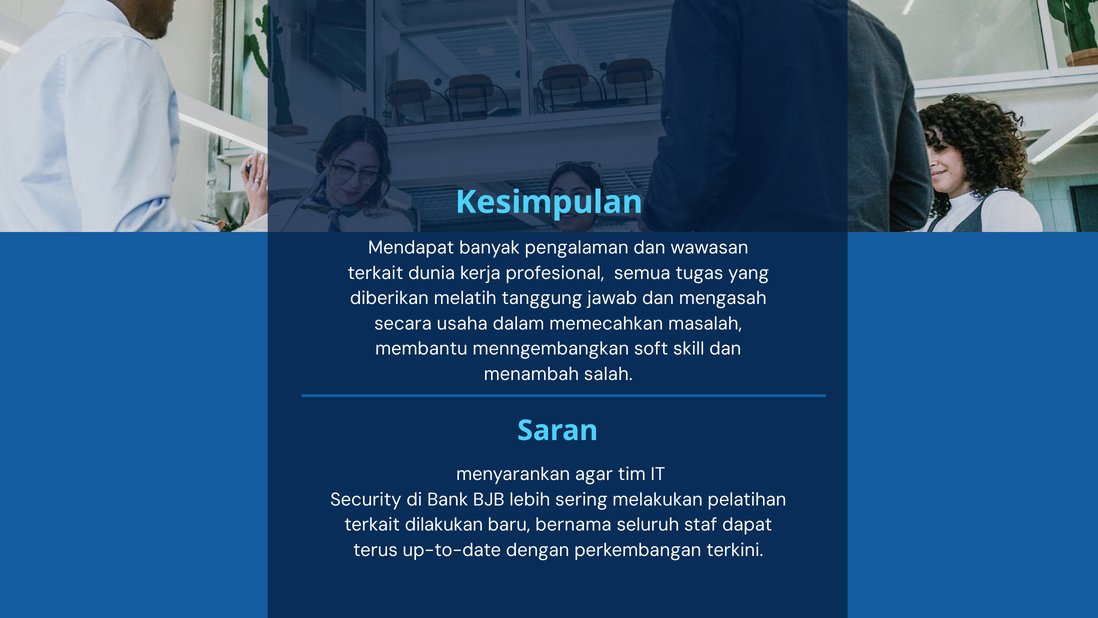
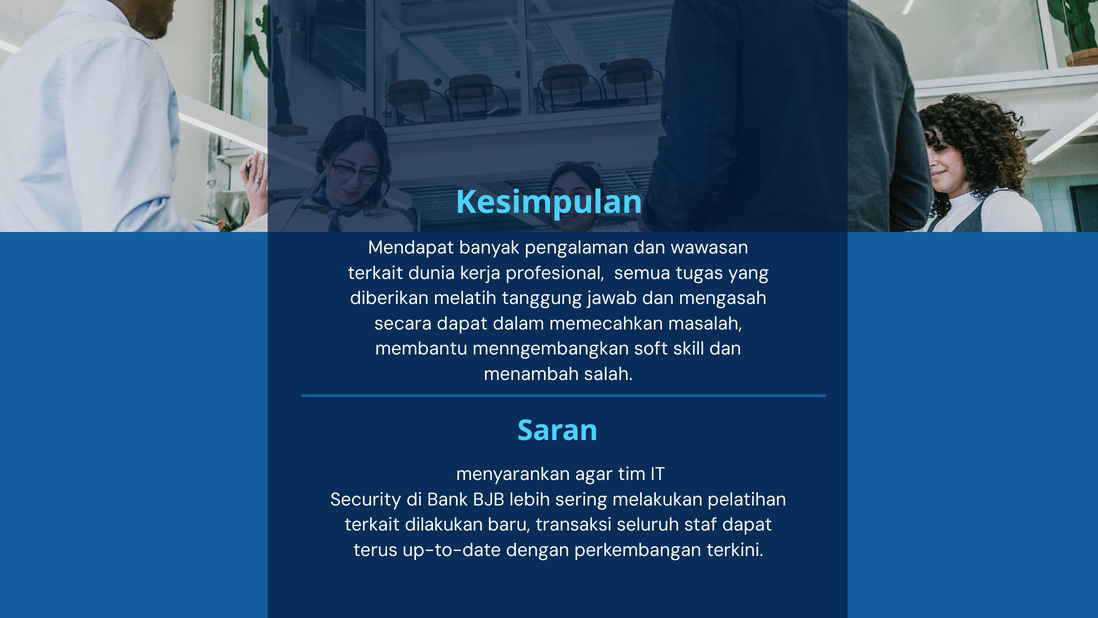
secara usaha: usaha -> dapat
bernama: bernama -> transaksi
